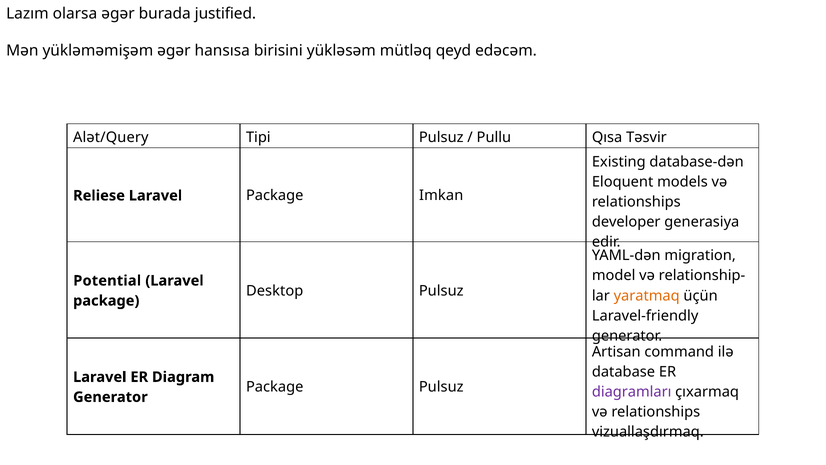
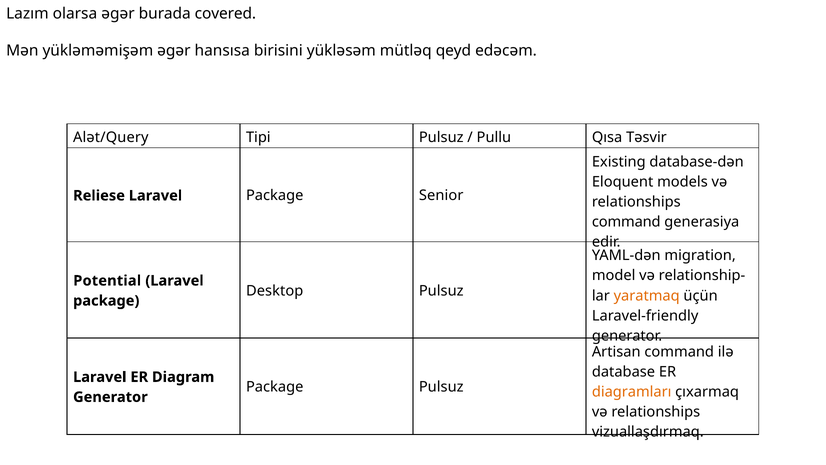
justified: justified -> covered
Imkan: Imkan -> Senior
developer at (626, 222): developer -> command
diagramları colour: purple -> orange
